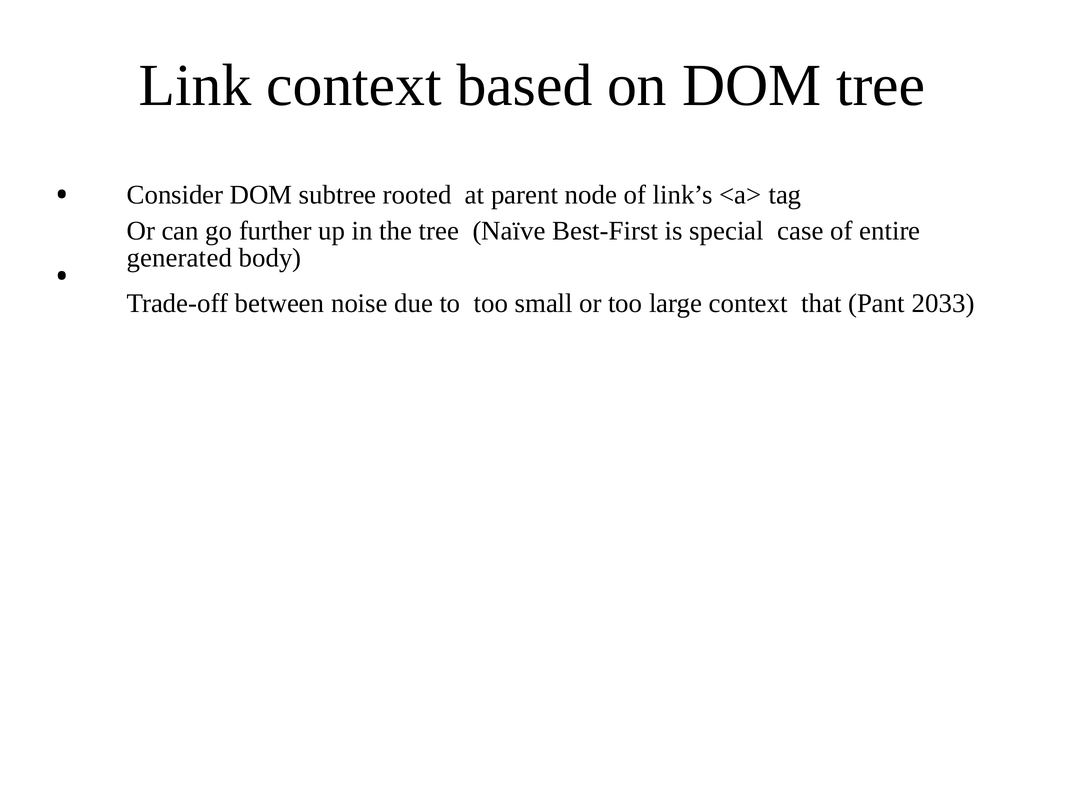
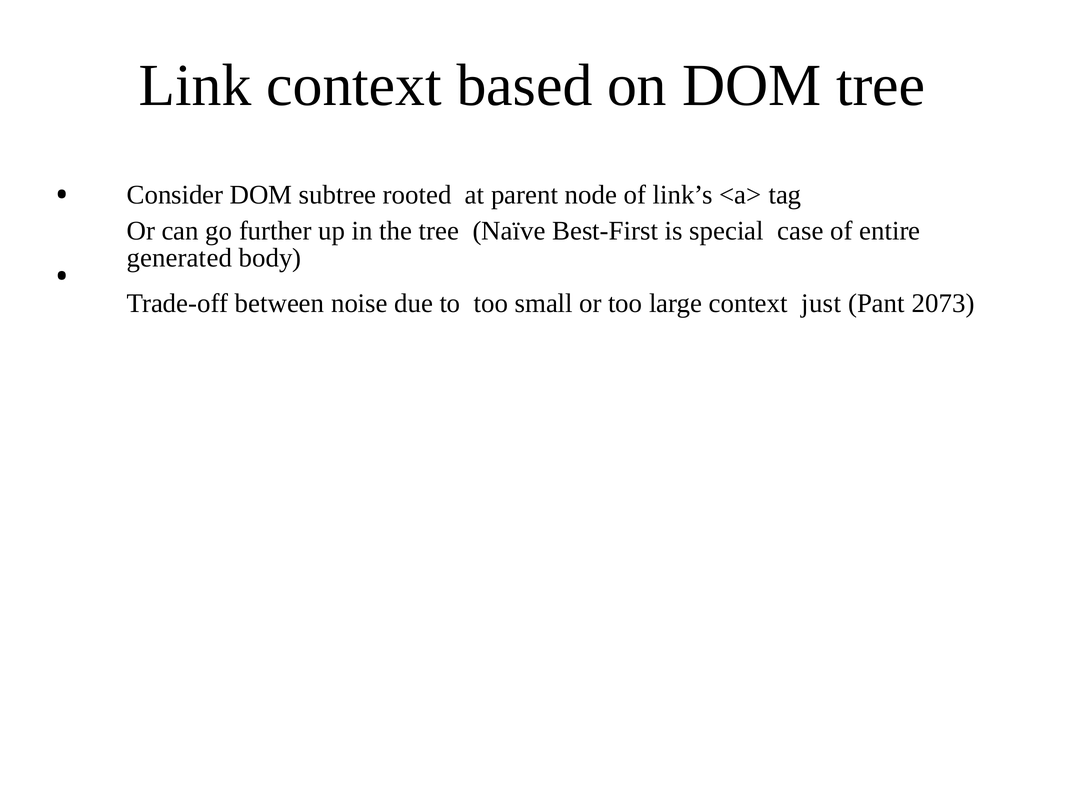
that: that -> just
2033: 2033 -> 2073
